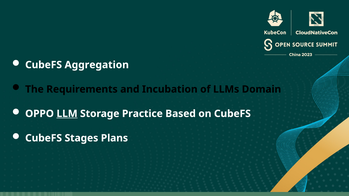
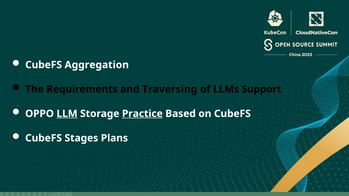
Incubation: Incubation -> Traversing
Domain: Domain -> Support
Practice underline: none -> present
